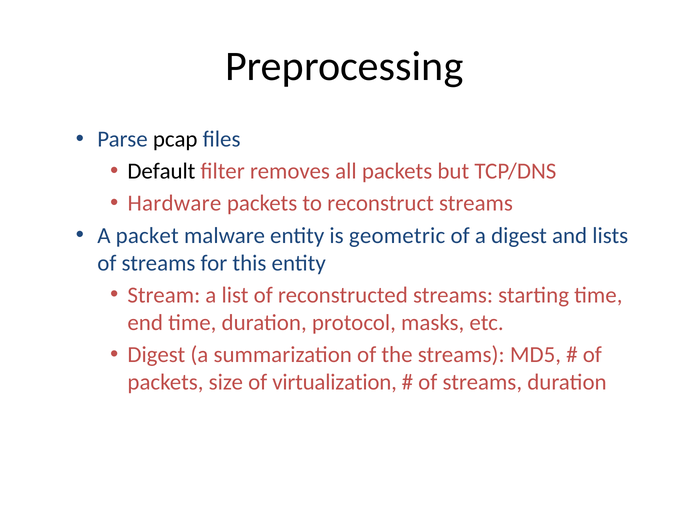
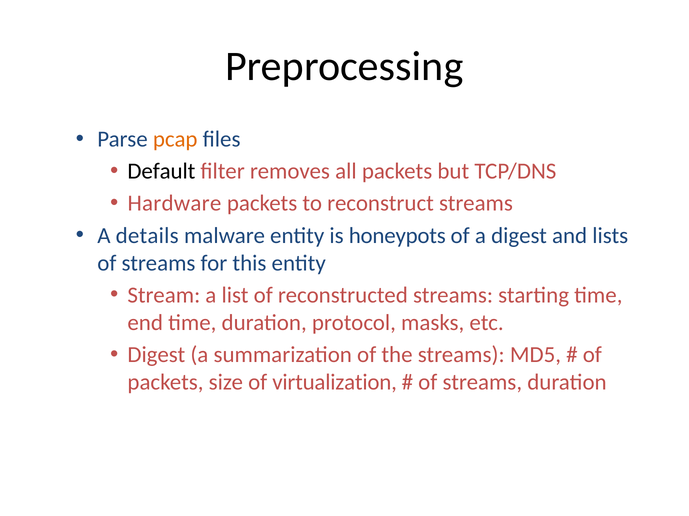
pcap colour: black -> orange
packet: packet -> details
geometric: geometric -> honeypots
